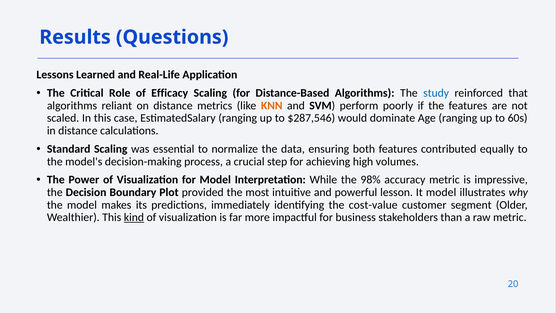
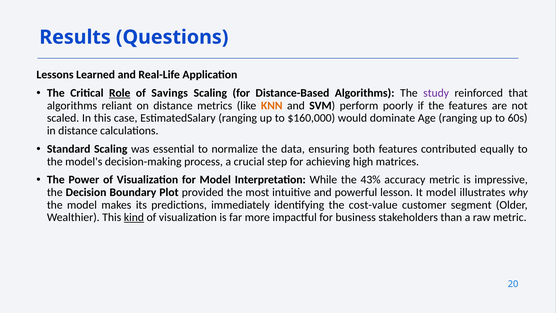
Role underline: none -> present
Efficacy: Efficacy -> Savings
study colour: blue -> purple
$287,546: $287,546 -> $160,000
volumes: volumes -> matrices
98%: 98% -> 43%
